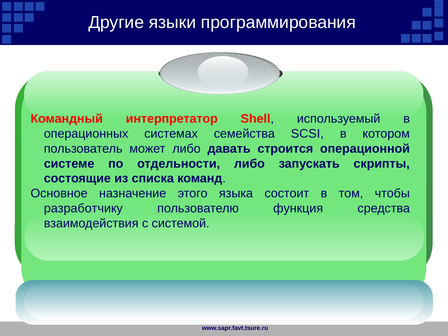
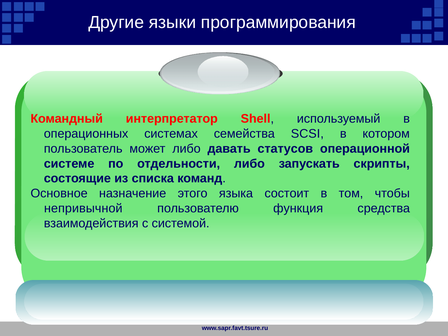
строится: строится -> статусов
разработчику: разработчику -> непривычной
